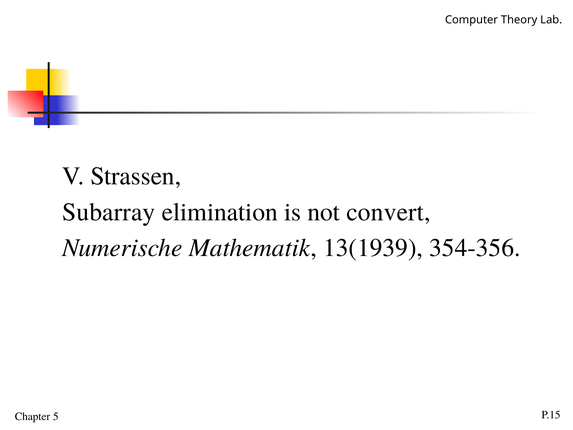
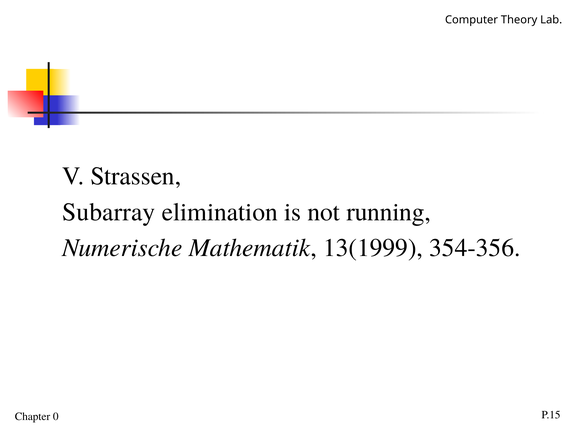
convert: convert -> running
13(1939: 13(1939 -> 13(1999
5: 5 -> 0
